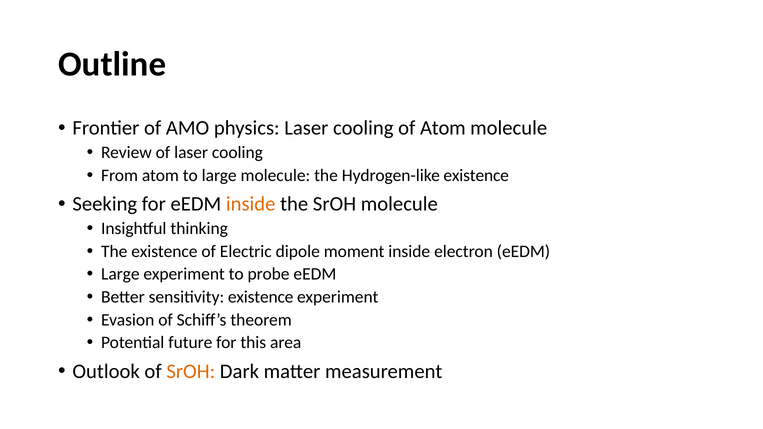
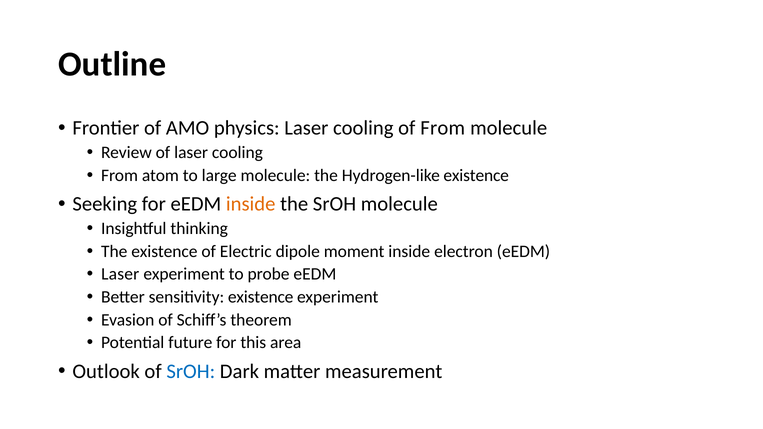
of Atom: Atom -> From
Large at (120, 274): Large -> Laser
SrOH at (191, 371) colour: orange -> blue
